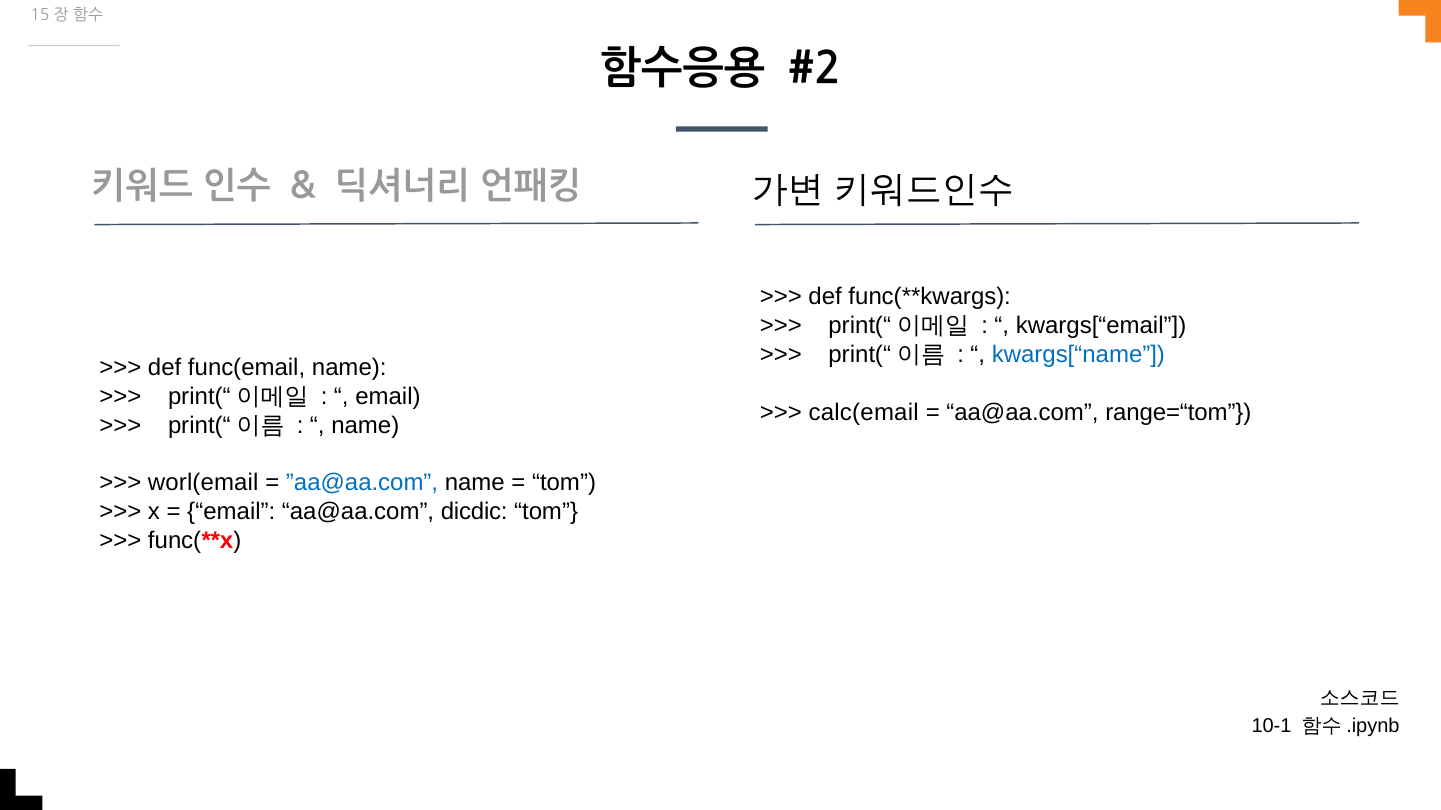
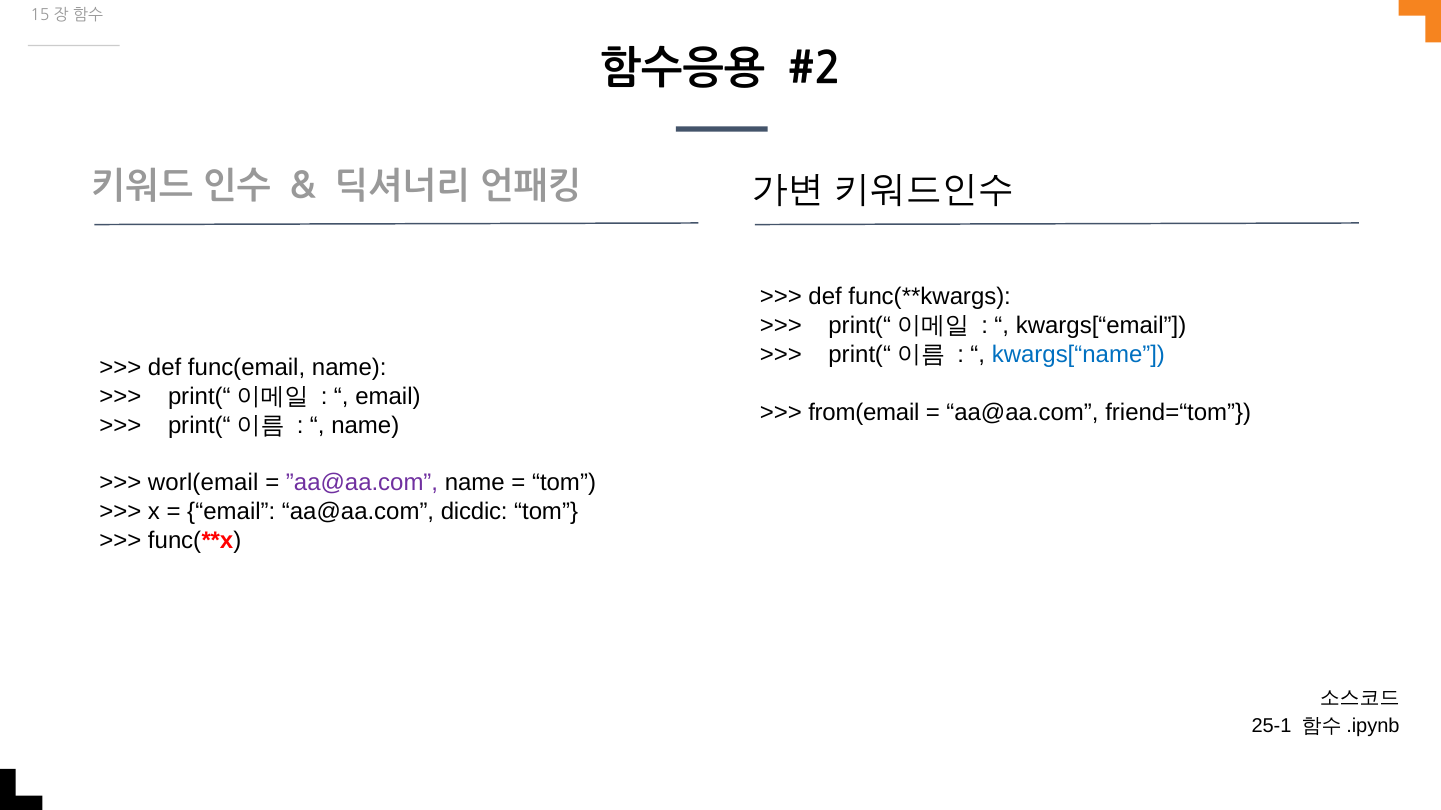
calc(email: calc(email -> from(email
range=“tom: range=“tom -> friend=“tom
”aa@aa.com colour: blue -> purple
10-1: 10-1 -> 25-1
